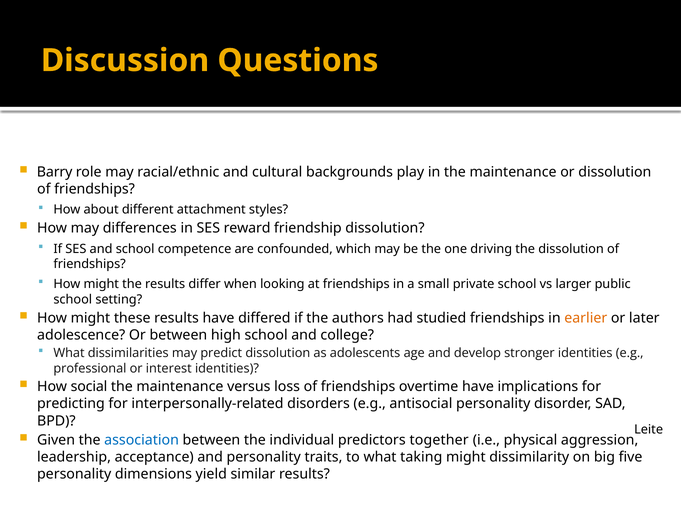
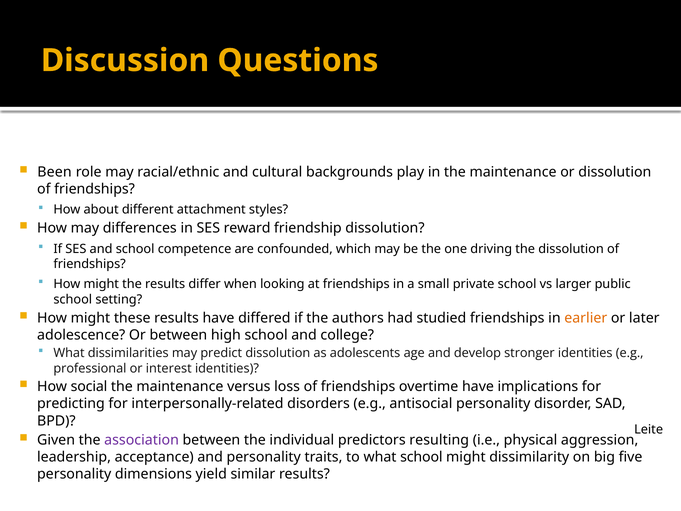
Barry: Barry -> Been
association colour: blue -> purple
together: together -> resulting
what taking: taking -> school
